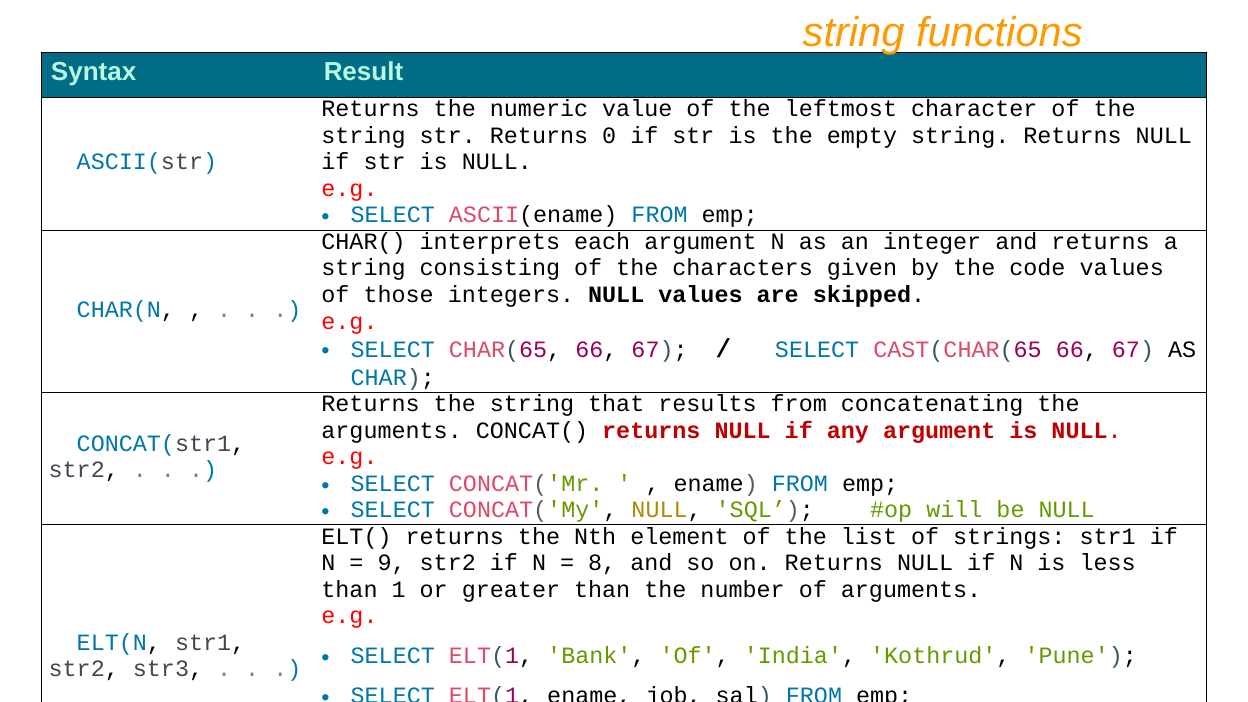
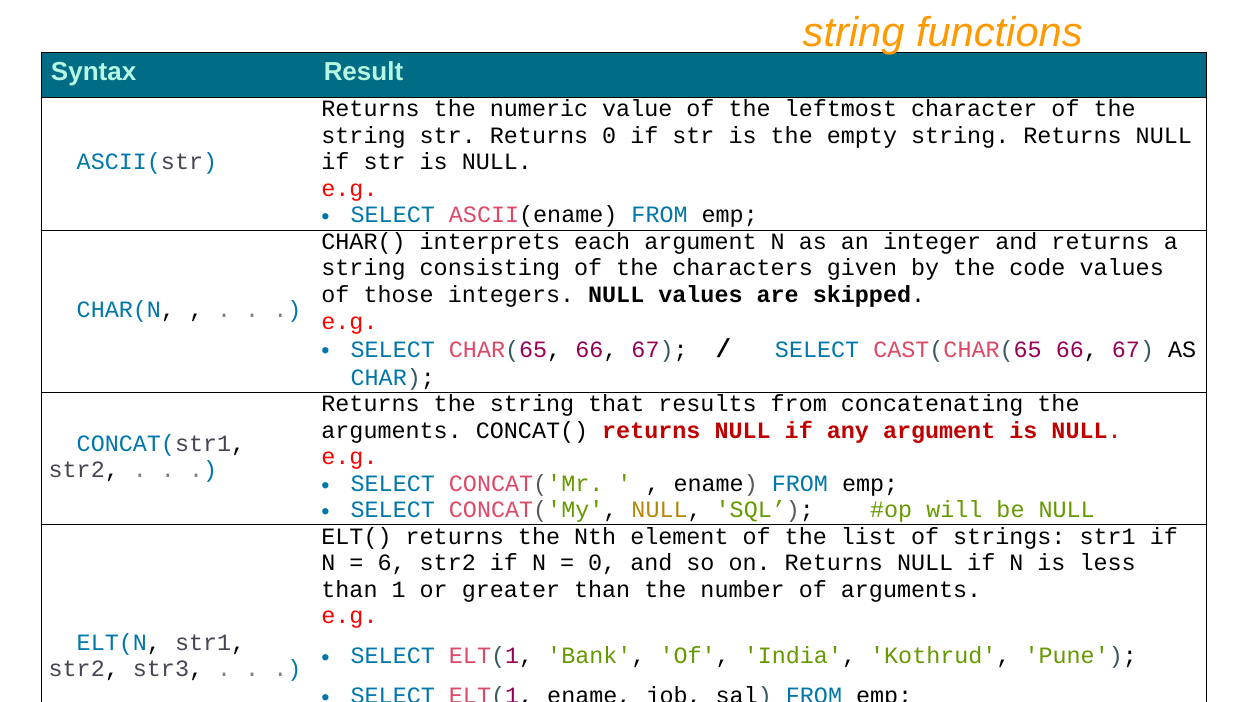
9: 9 -> 6
8 at (602, 563): 8 -> 0
